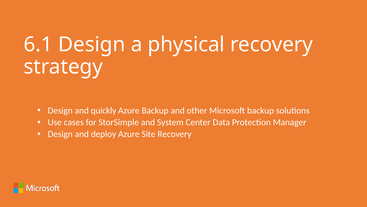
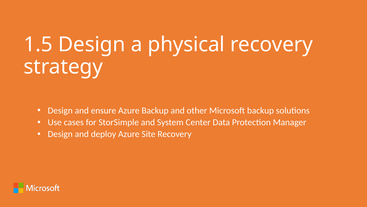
6.1: 6.1 -> 1.5
quickly: quickly -> ensure
